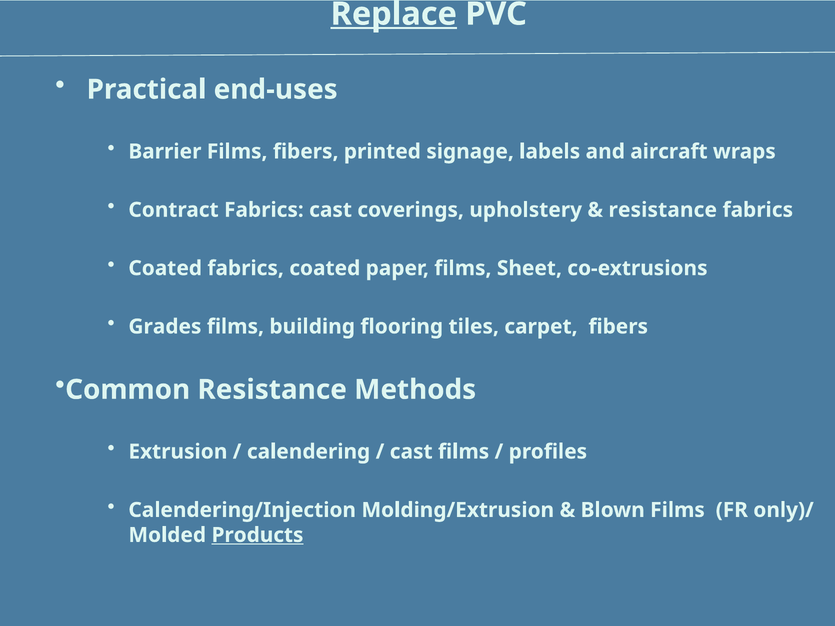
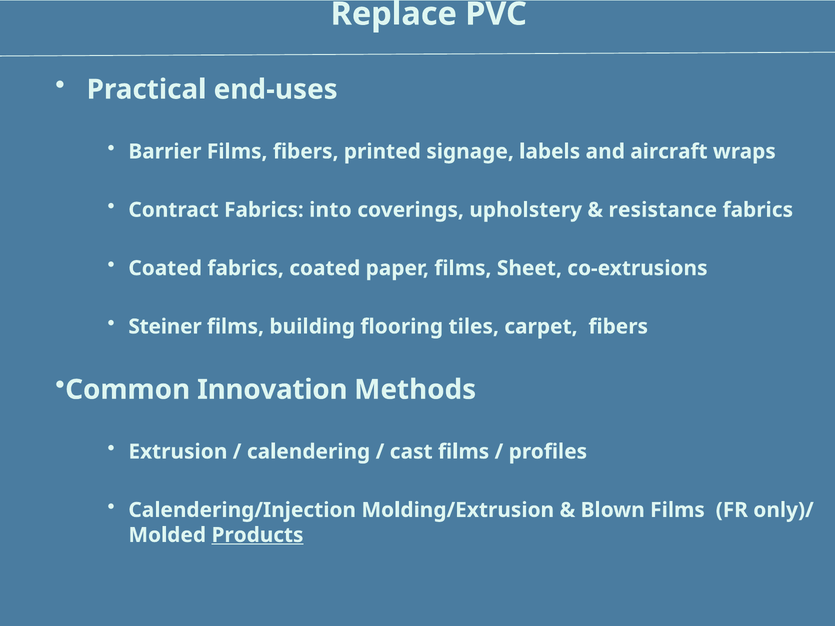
Replace underline: present -> none
Fabrics cast: cast -> into
Grades: Grades -> Steiner
Common Resistance: Resistance -> Innovation
